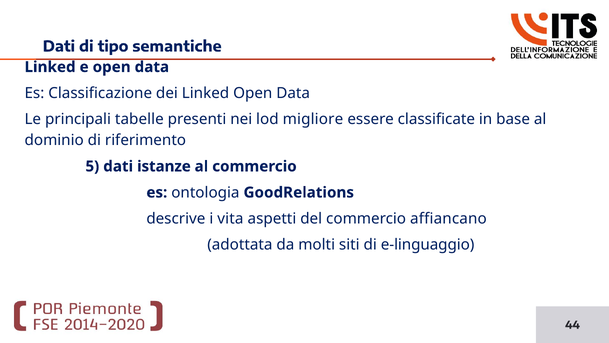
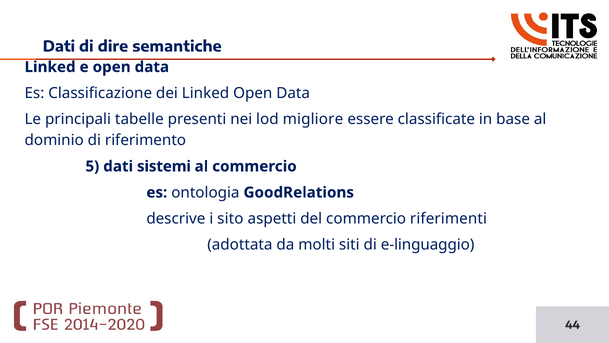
tipo: tipo -> dire
istanze: istanze -> sistemi
vita: vita -> sito
affiancano: affiancano -> riferimenti
